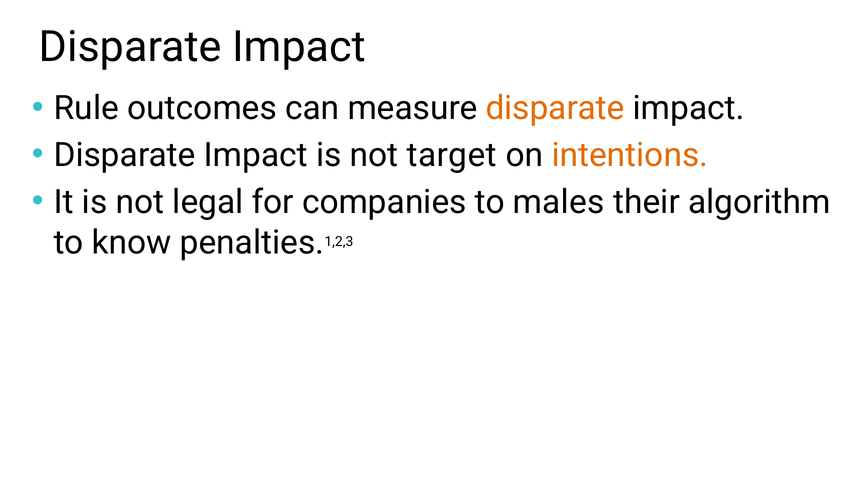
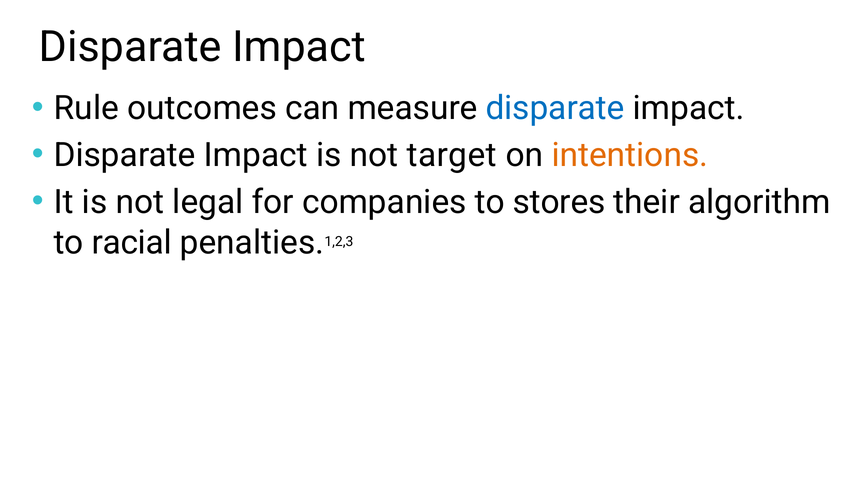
disparate at (555, 108) colour: orange -> blue
males: males -> stores
know: know -> racial
